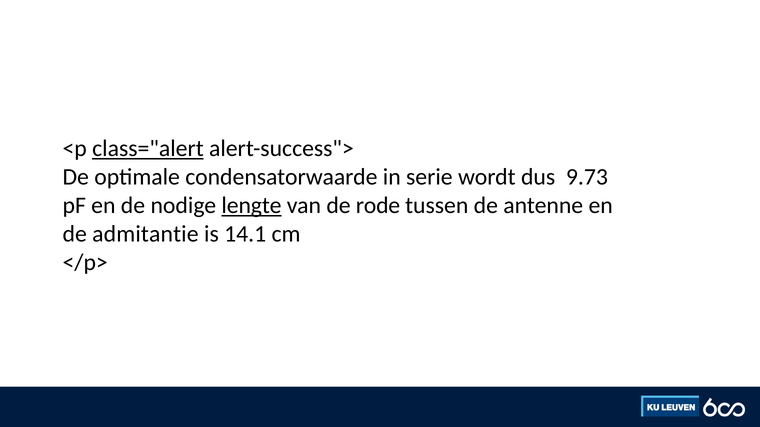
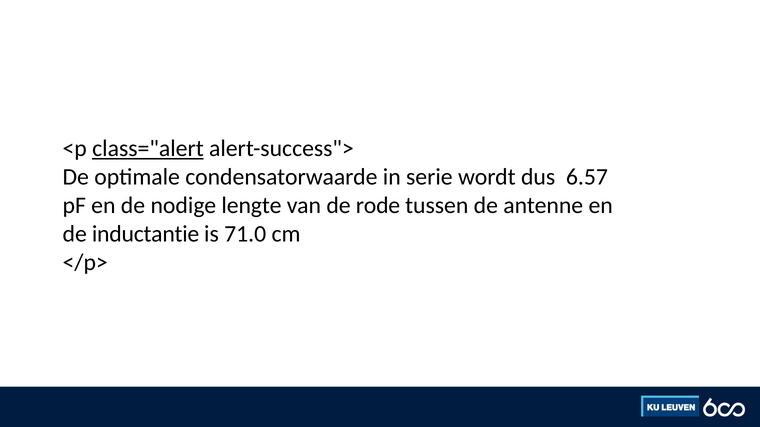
9.73: 9.73 -> 6.57
lengte underline: present -> none
admitantie: admitantie -> inductantie
14.1: 14.1 -> 71.0
